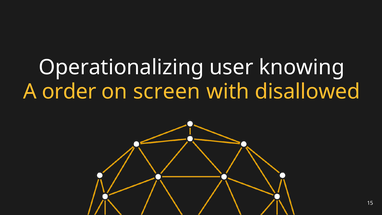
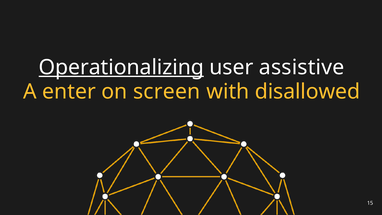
Operationalizing underline: none -> present
knowing: knowing -> assistive
order: order -> enter
